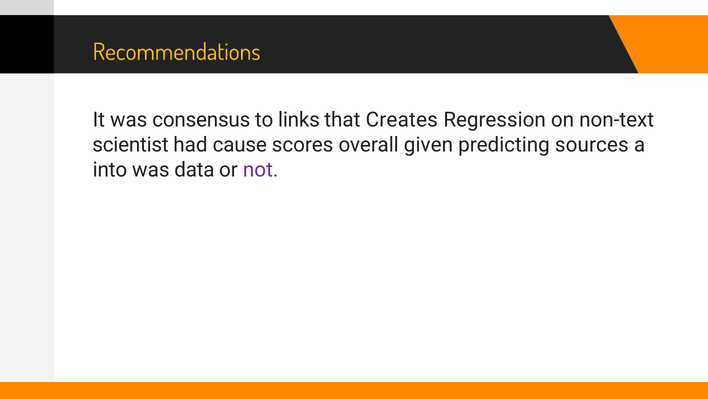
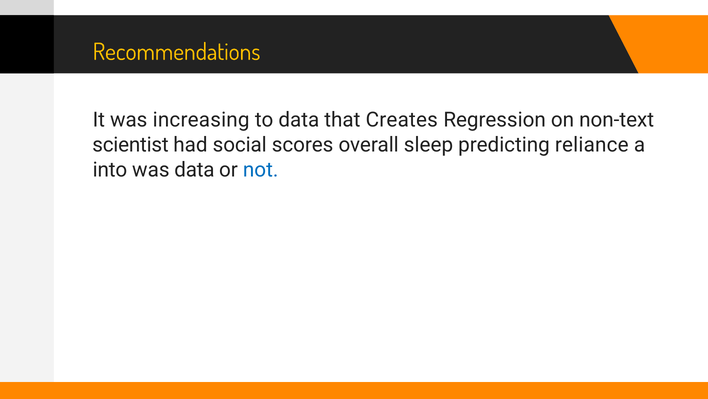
consensus: consensus -> increasing
to links: links -> data
cause: cause -> social
given: given -> sleep
sources: sources -> reliance
not colour: purple -> blue
